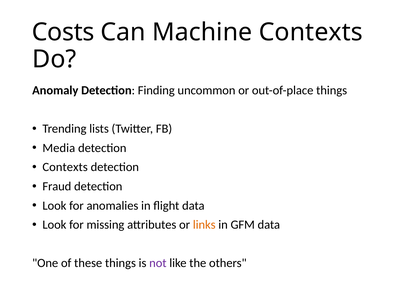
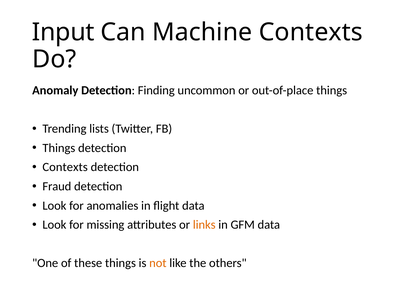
Costs: Costs -> Input
Media at (59, 148): Media -> Things
not colour: purple -> orange
